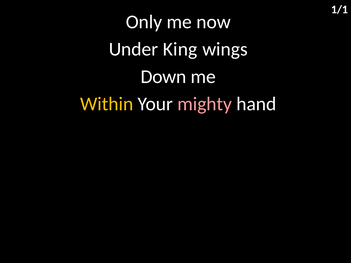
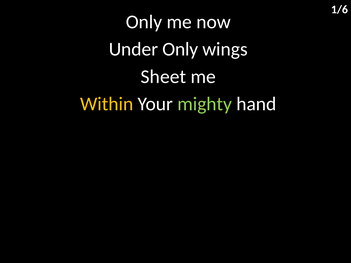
1/1: 1/1 -> 1/6
Under King: King -> Only
Down: Down -> Sheet
mighty colour: pink -> light green
